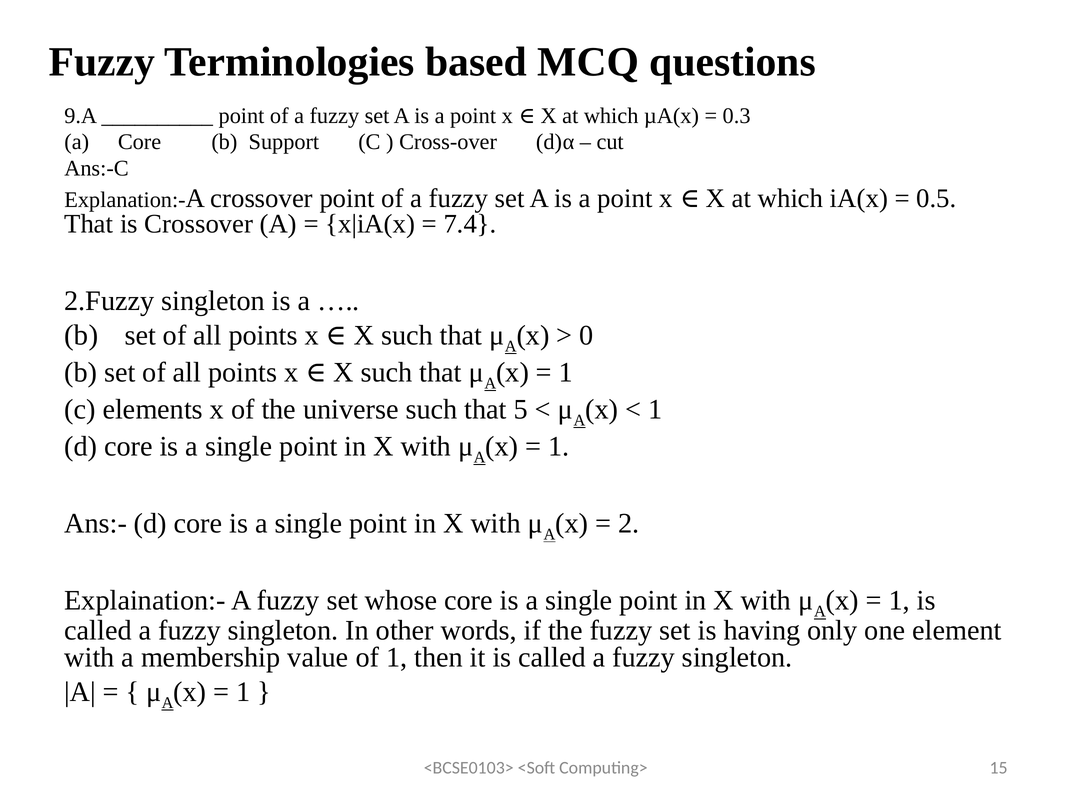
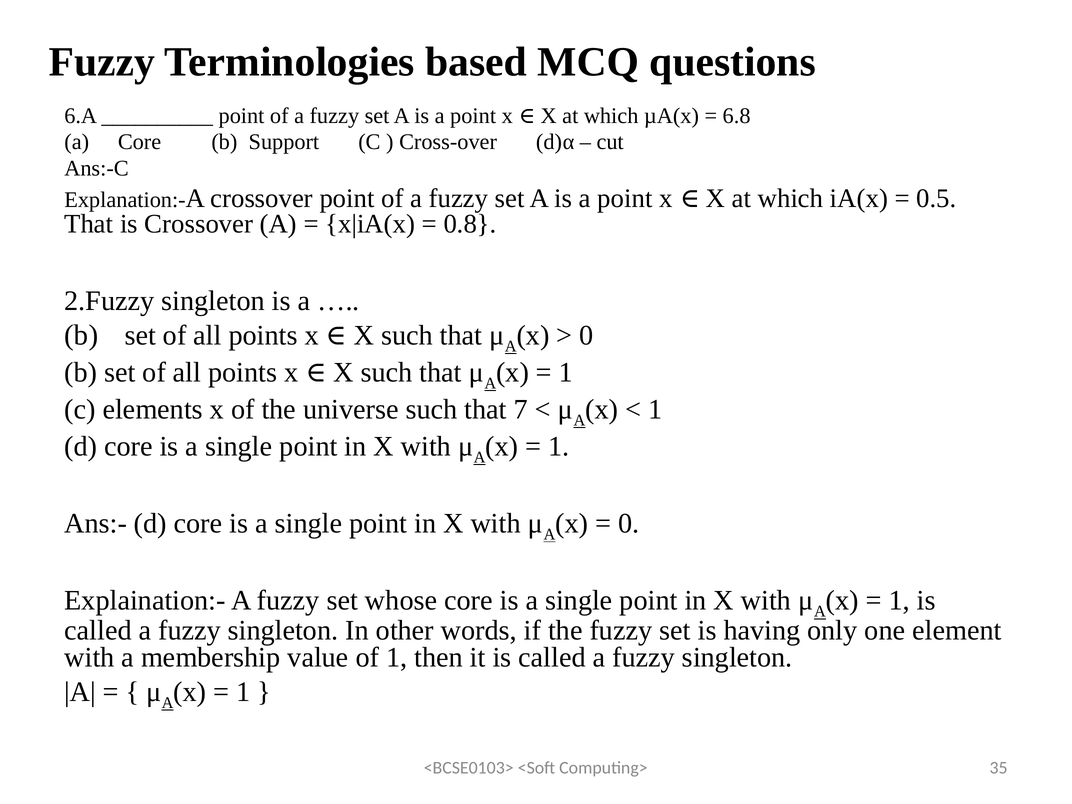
9.A: 9.A -> 6.A
0.3: 0.3 -> 6.8
7.4: 7.4 -> 0.8
5: 5 -> 7
2 at (629, 524): 2 -> 0
15: 15 -> 35
